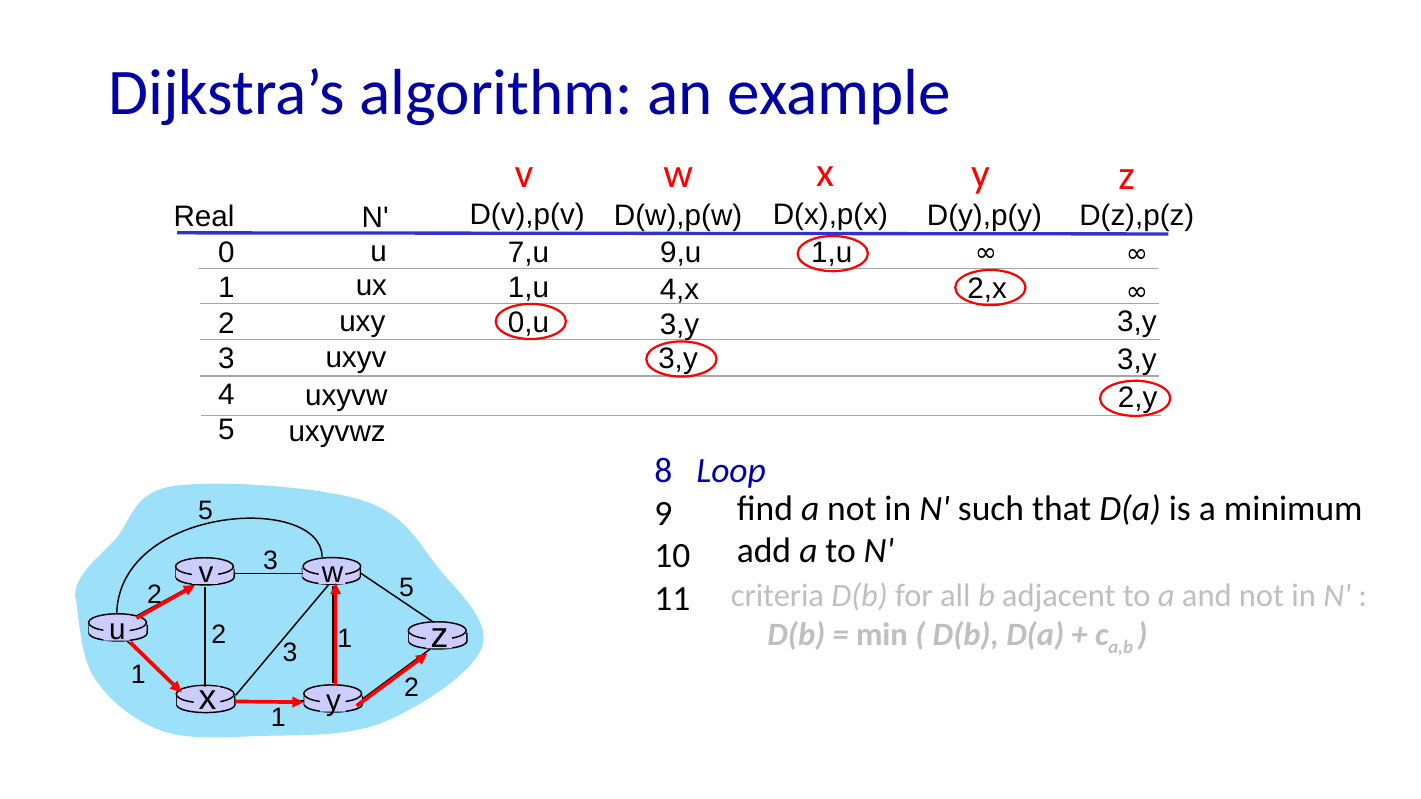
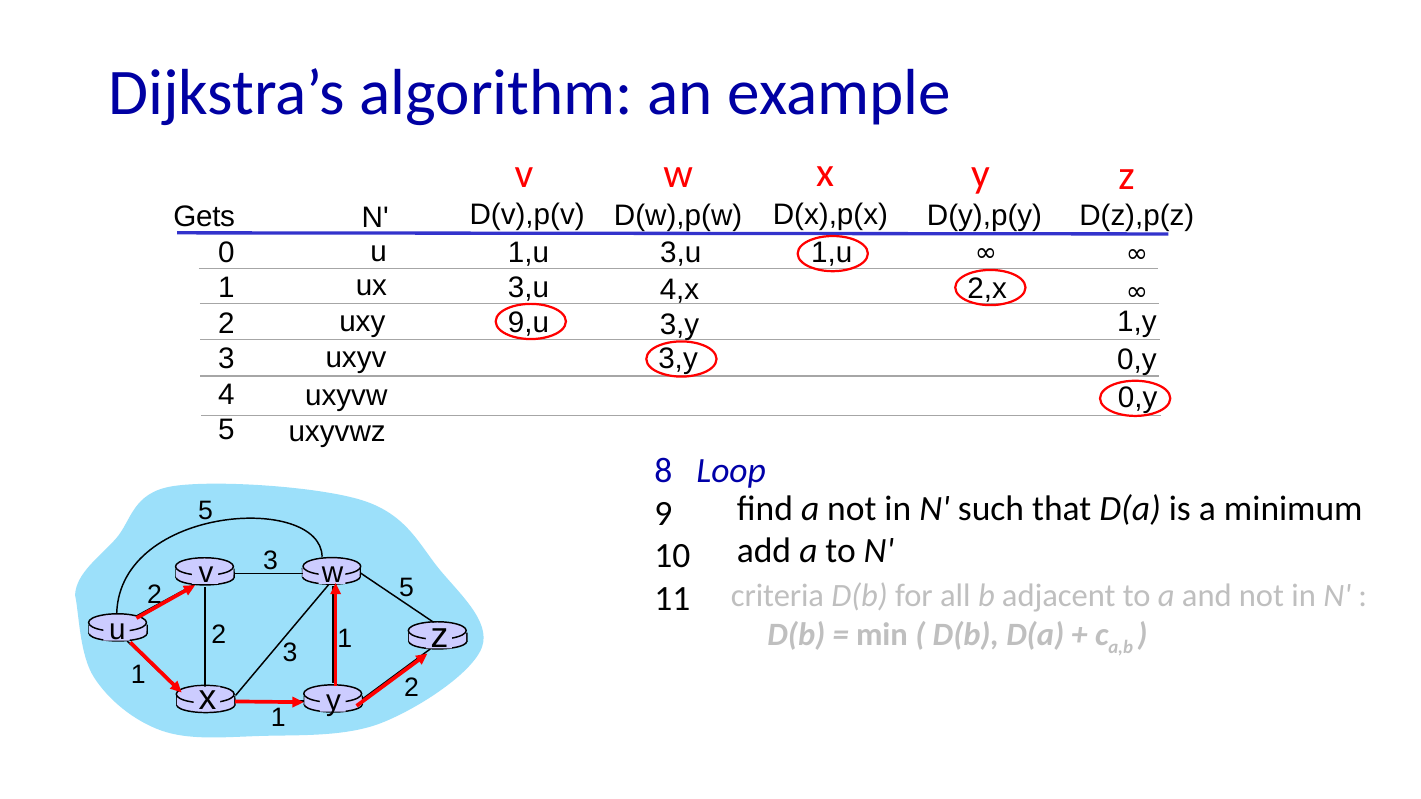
Real: Real -> Gets
9,u at (681, 253): 9,u -> 3,u
7,u at (528, 253): 7,u -> 1,u
1,u at (528, 288): 1,u -> 3,u
uxy 3,y: 3,y -> 1,y
0,u: 0,u -> 9,u
uxyv 3,y: 3,y -> 0,y
uxyvw 2,y: 2,y -> 0,y
